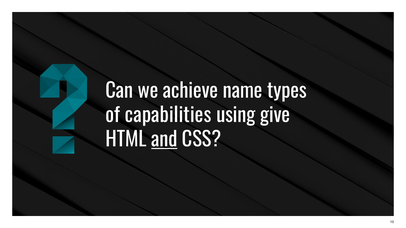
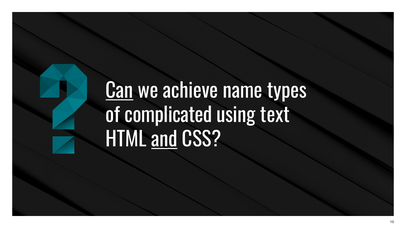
Can underline: none -> present
capabilities: capabilities -> complicated
give: give -> text
